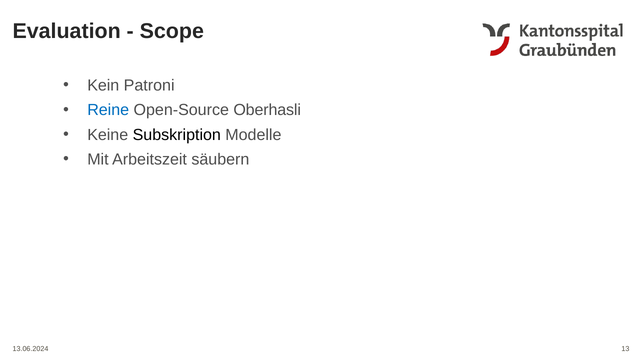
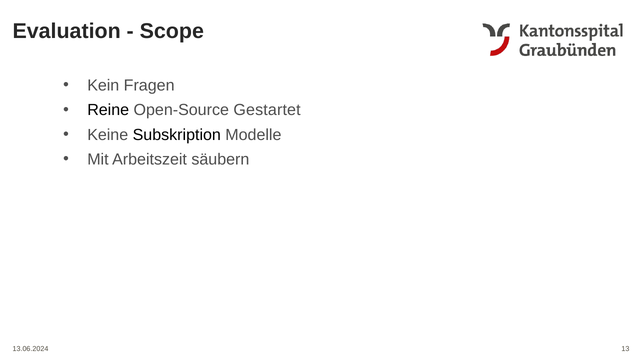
Patroni: Patroni -> Fragen
Reine colour: blue -> black
Oberhasli: Oberhasli -> Gestartet
